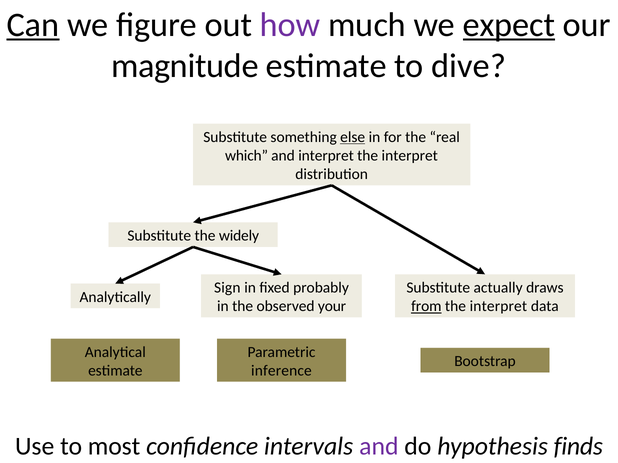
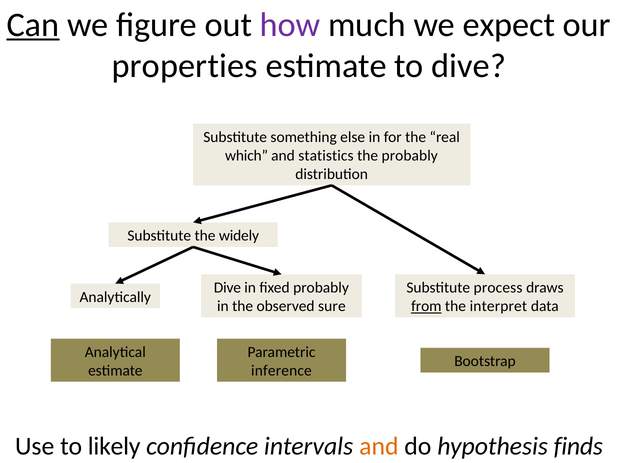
expect underline: present -> none
magnitude: magnitude -> properties
else underline: present -> none
and interpret: interpret -> statistics
interpret at (410, 156): interpret -> probably
Sign at (227, 288): Sign -> Dive
actually: actually -> process
your: your -> sure
most: most -> likely
and at (379, 447) colour: purple -> orange
